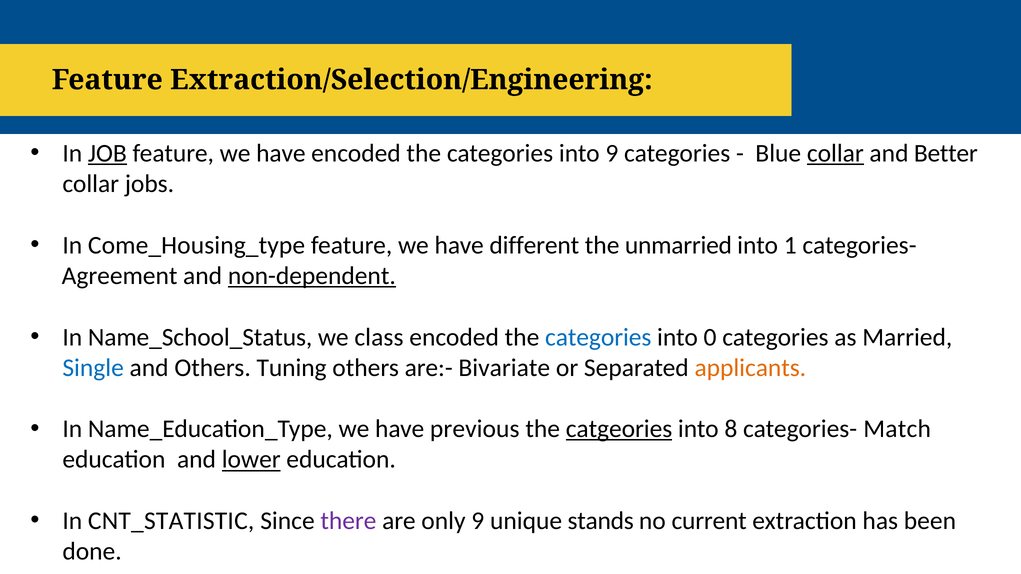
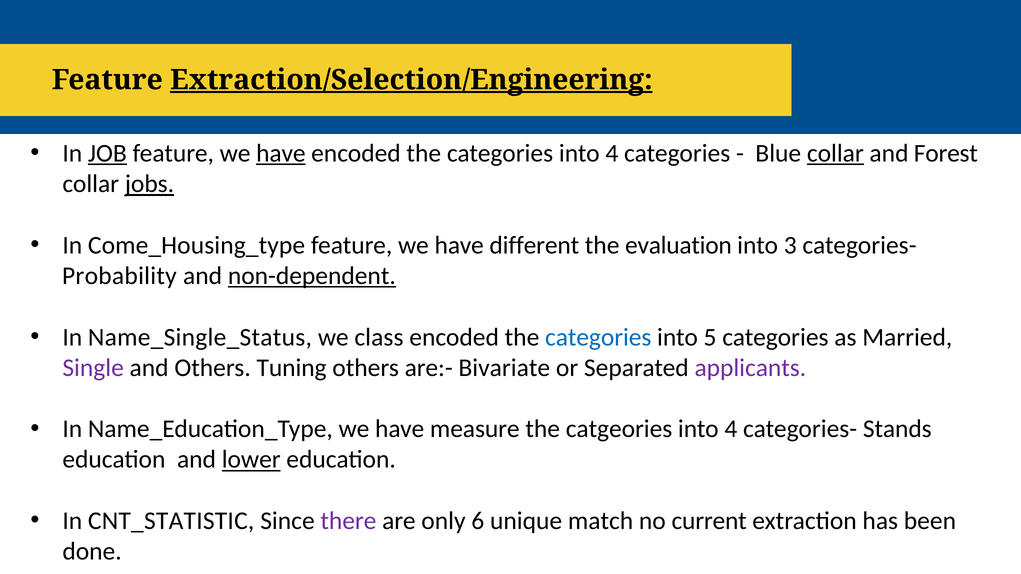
Extraction/Selection/Engineering underline: none -> present
have at (281, 154) underline: none -> present
categories into 9: 9 -> 4
Better: Better -> Forest
jobs underline: none -> present
unmarried: unmarried -> evaluation
1: 1 -> 3
Agreement: Agreement -> Probability
Name_School_Status: Name_School_Status -> Name_Single_Status
0: 0 -> 5
Single colour: blue -> purple
applicants colour: orange -> purple
previous: previous -> measure
catgeories underline: present -> none
8 at (731, 429): 8 -> 4
Match: Match -> Stands
only 9: 9 -> 6
stands: stands -> match
